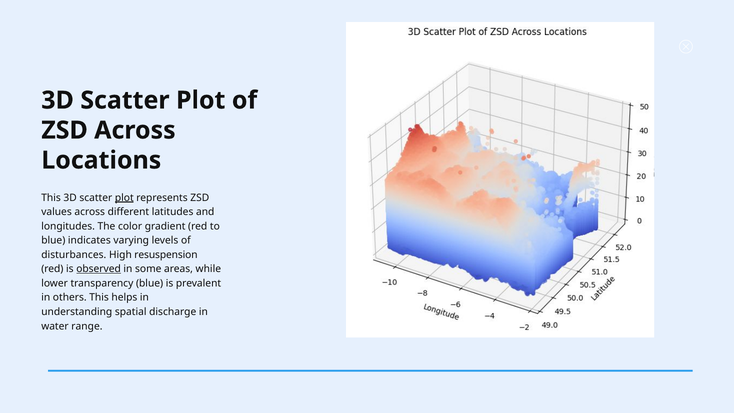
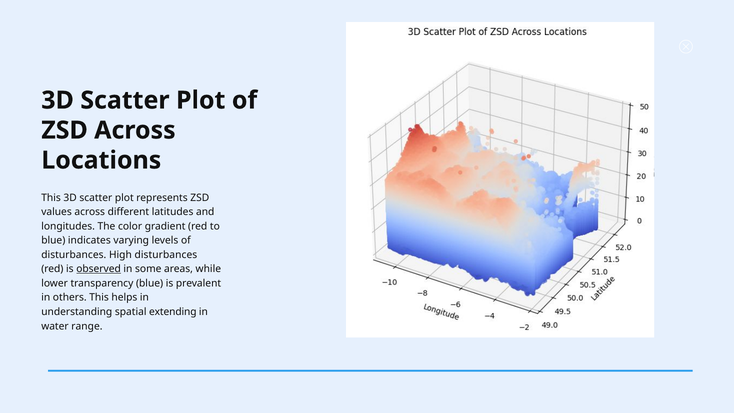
plot at (124, 198) underline: present -> none
High resuspension: resuspension -> disturbances
discharge: discharge -> extending
